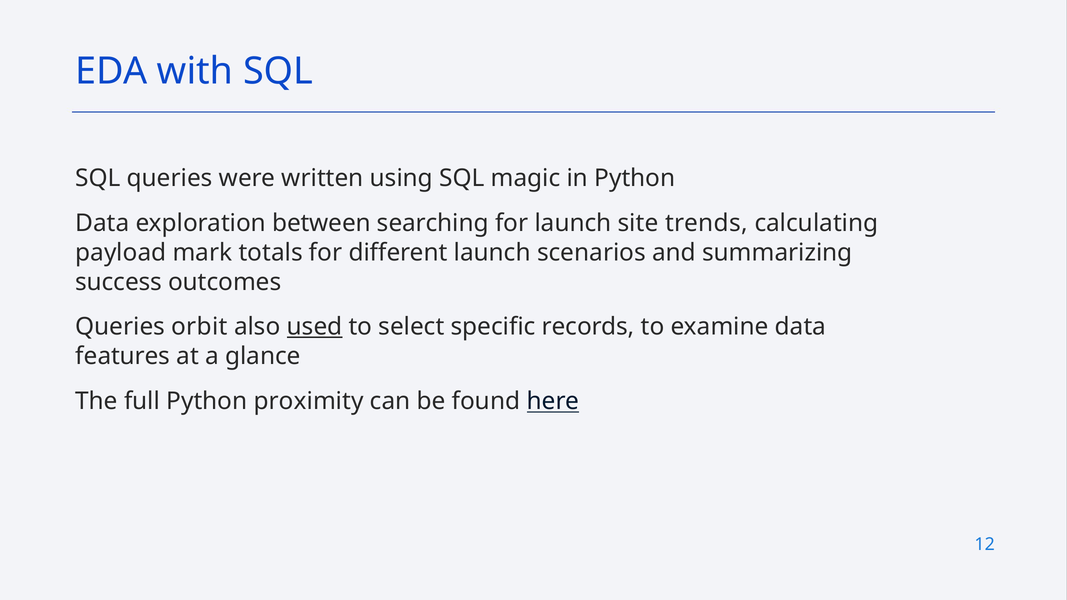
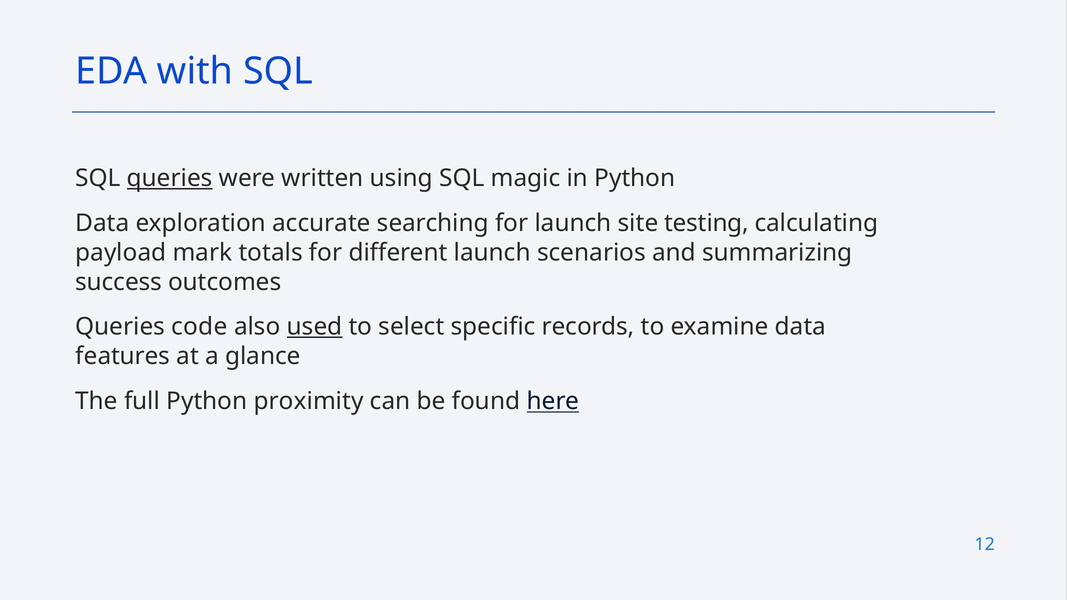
queries at (170, 178) underline: none -> present
between: between -> accurate
trends: trends -> testing
orbit: orbit -> code
